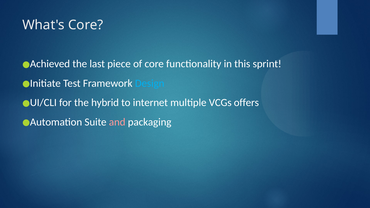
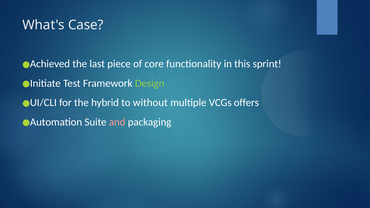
What's Core: Core -> Case
Design colour: light blue -> light green
internet: internet -> without
